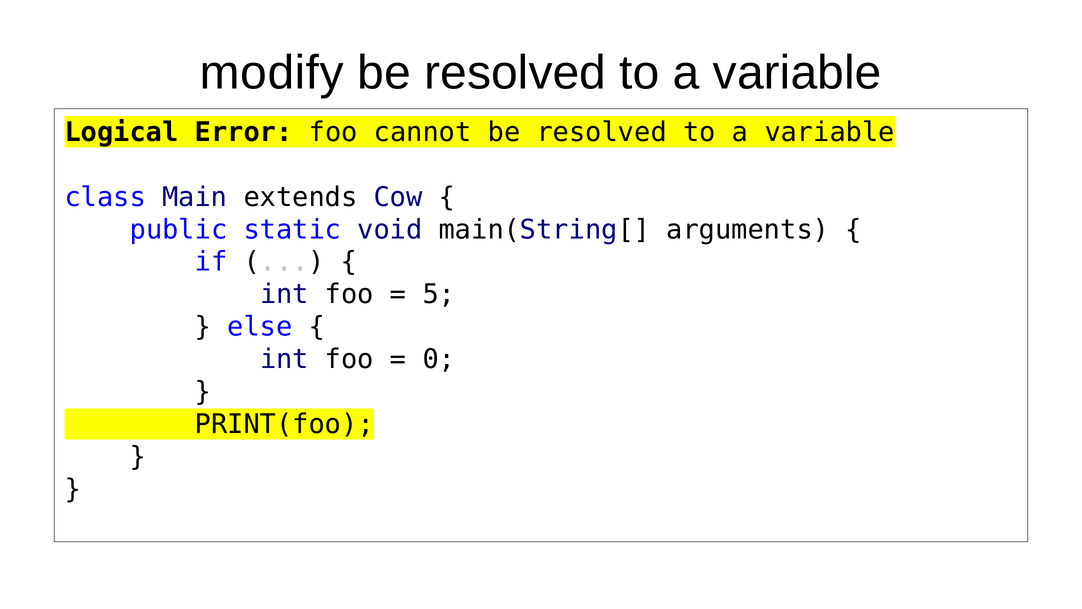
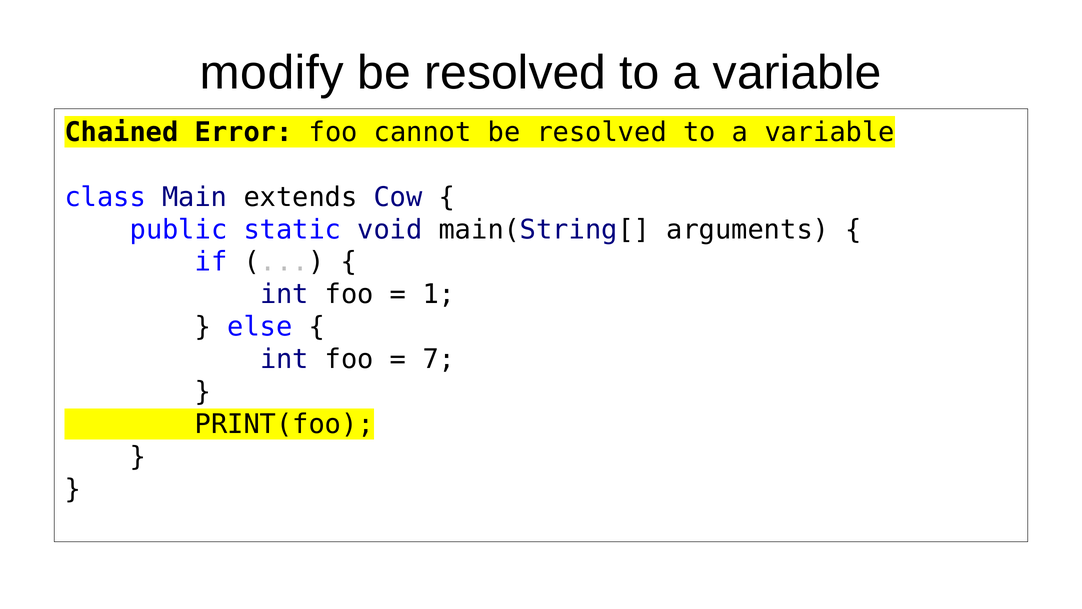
Logical: Logical -> Chained
5: 5 -> 1
0: 0 -> 7
